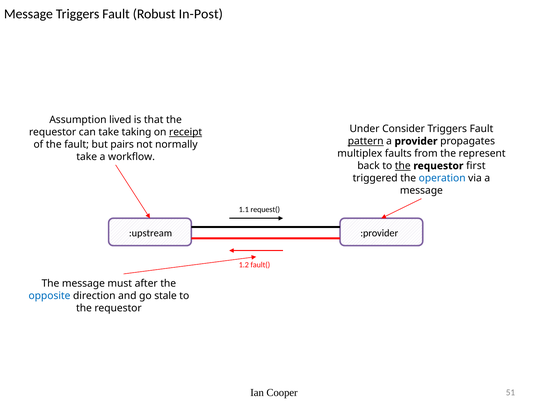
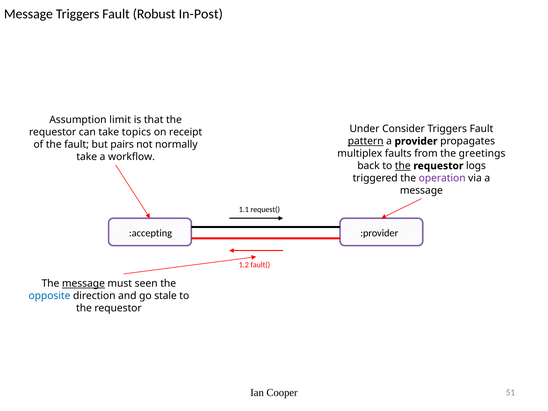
lived: lived -> limit
taking: taking -> topics
receipt underline: present -> none
represent: represent -> greetings
first: first -> logs
operation colour: blue -> purple
:upstream: :upstream -> :accepting
message at (83, 283) underline: none -> present
after: after -> seen
